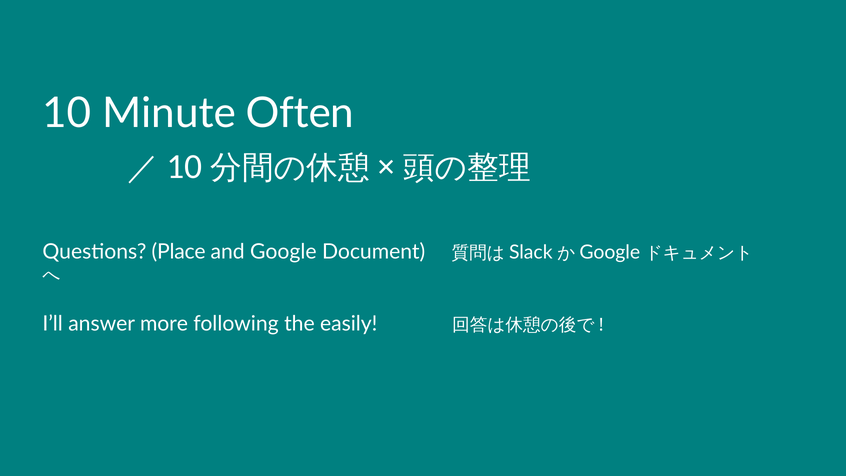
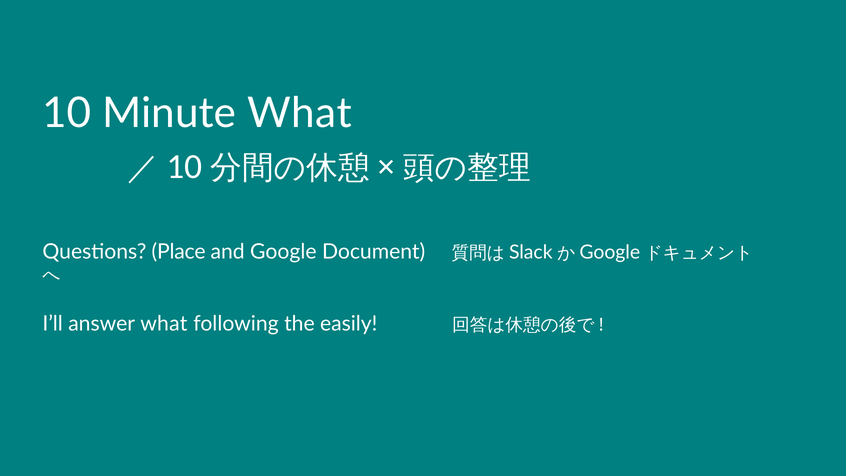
Minute Often: Often -> What
answer more: more -> what
